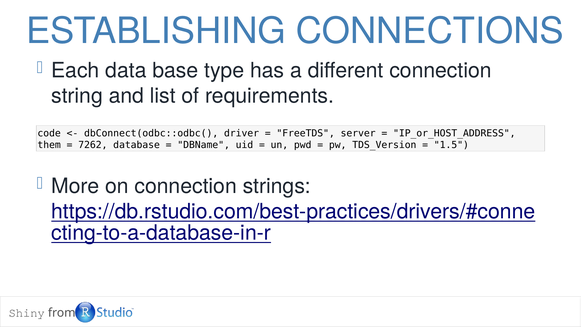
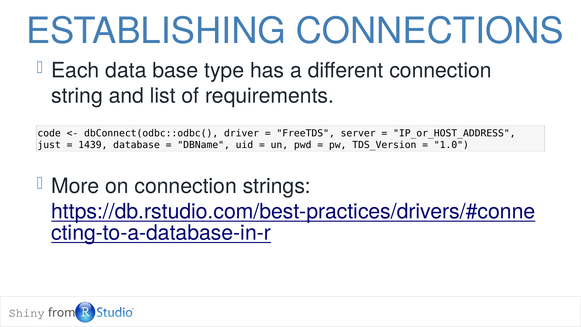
them: them -> just
7262: 7262 -> 1439
1.5: 1.5 -> 1.0
